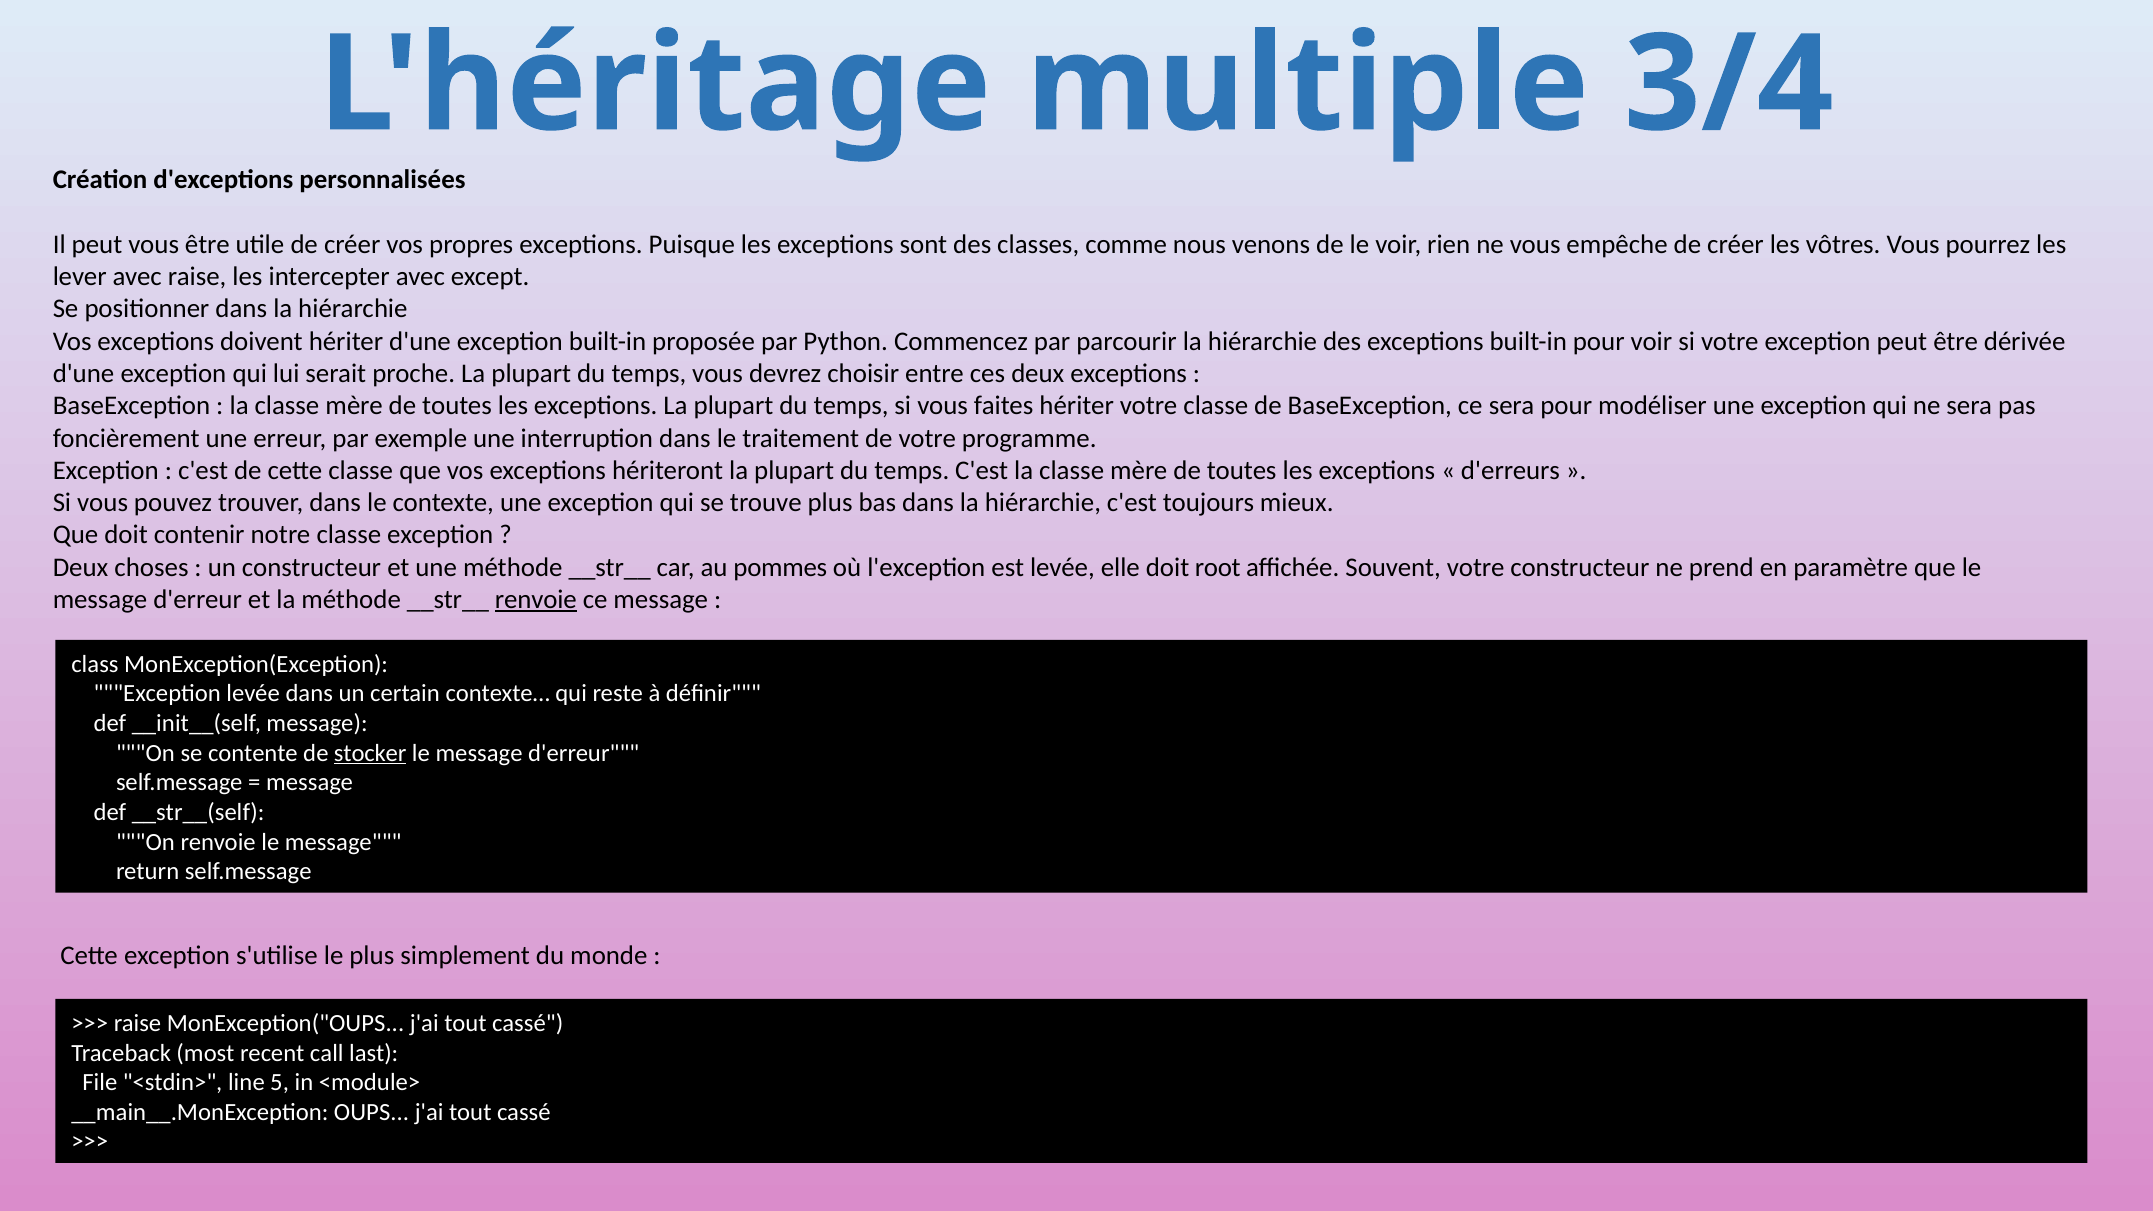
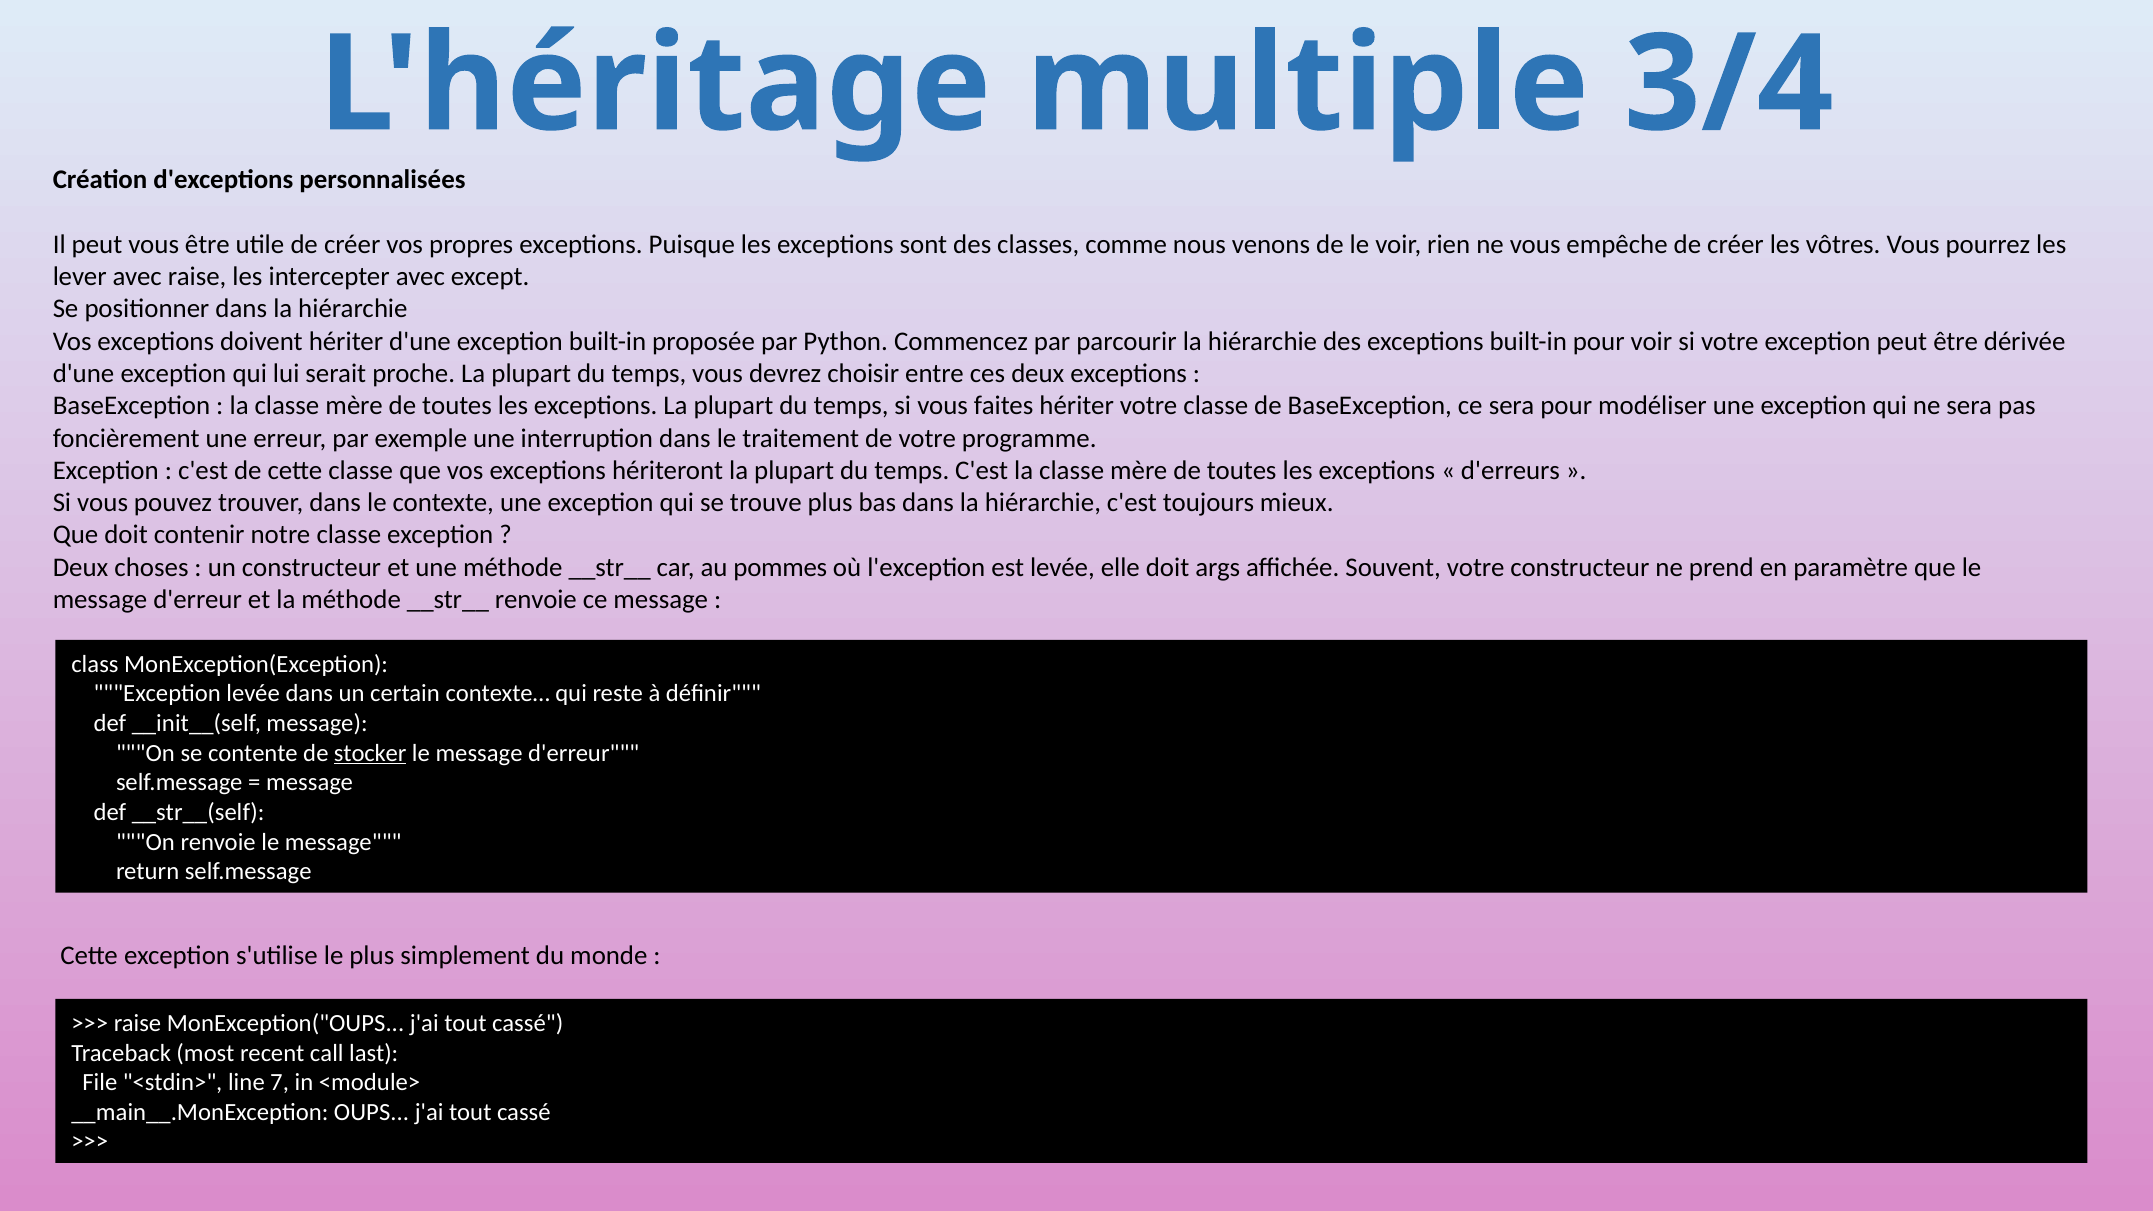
root: root -> args
renvoie at (536, 600) underline: present -> none
5: 5 -> 7
